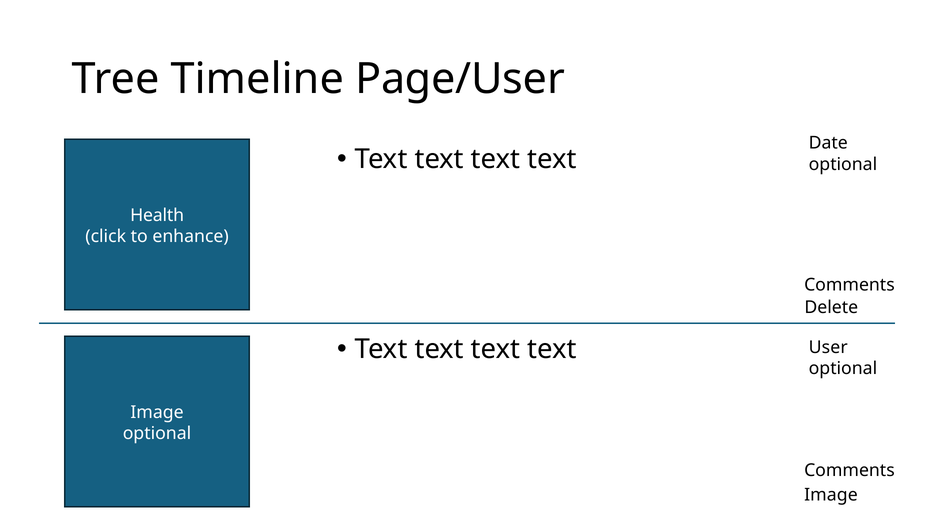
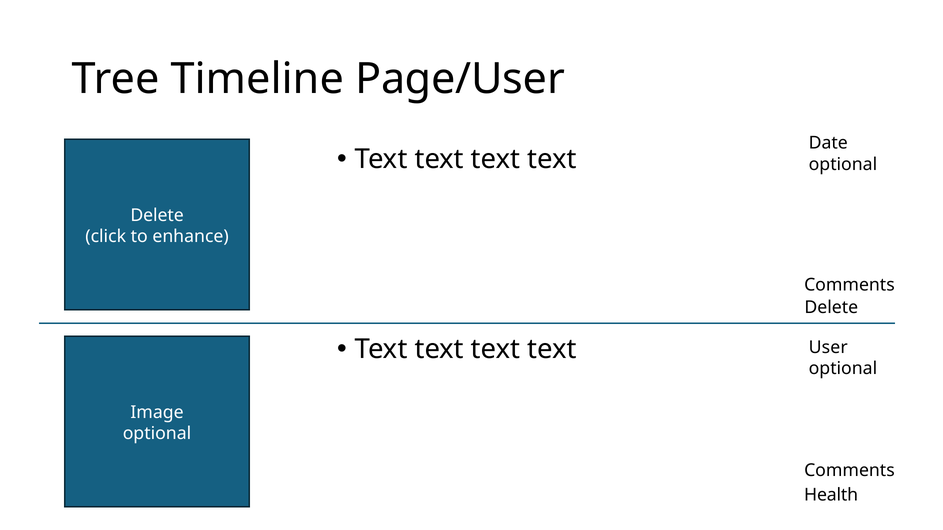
Health at (157, 215): Health -> Delete
Image at (831, 495): Image -> Health
